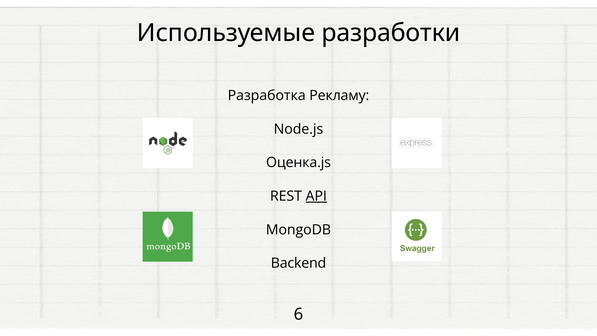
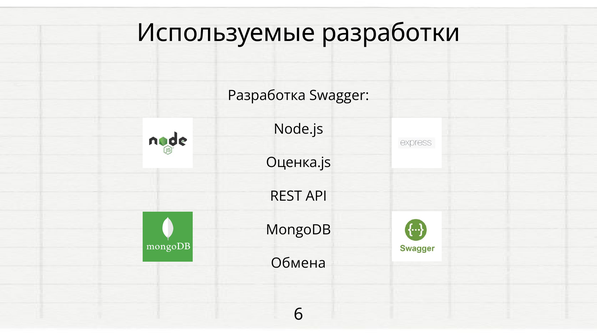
Рекламу: Рекламу -> Swagger
API underline: present -> none
Backend: Backend -> Обмена
